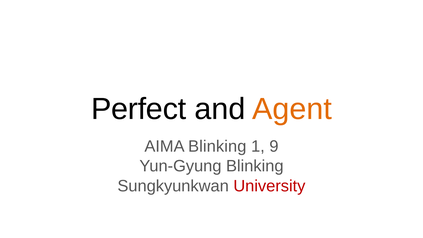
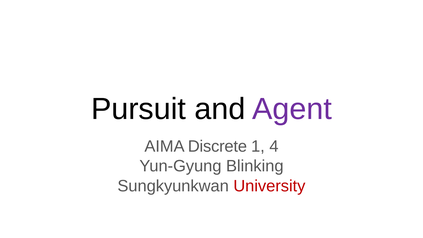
Perfect: Perfect -> Pursuit
Agent colour: orange -> purple
AIMA Blinking: Blinking -> Discrete
9: 9 -> 4
